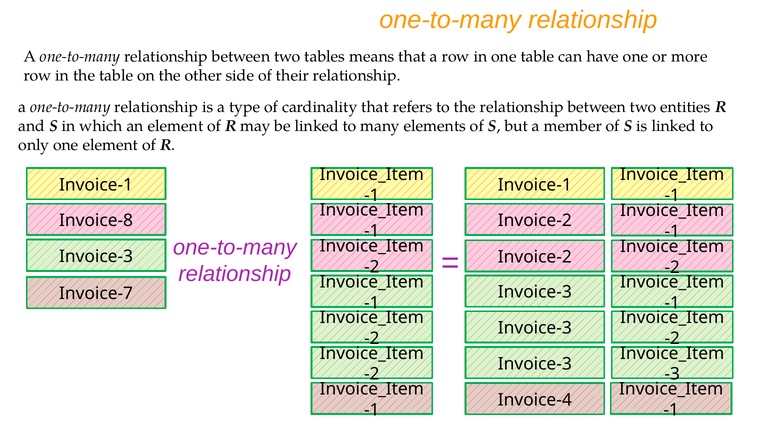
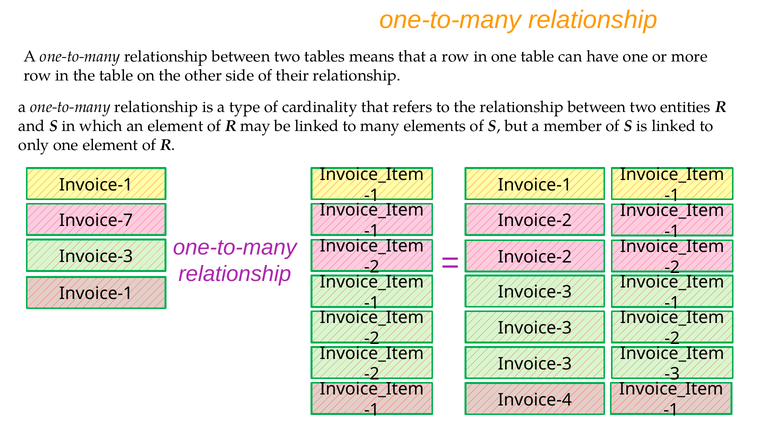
Invoice-8: Invoice-8 -> Invoice-7
Invoice-7 at (96, 294): Invoice-7 -> Invoice-1
